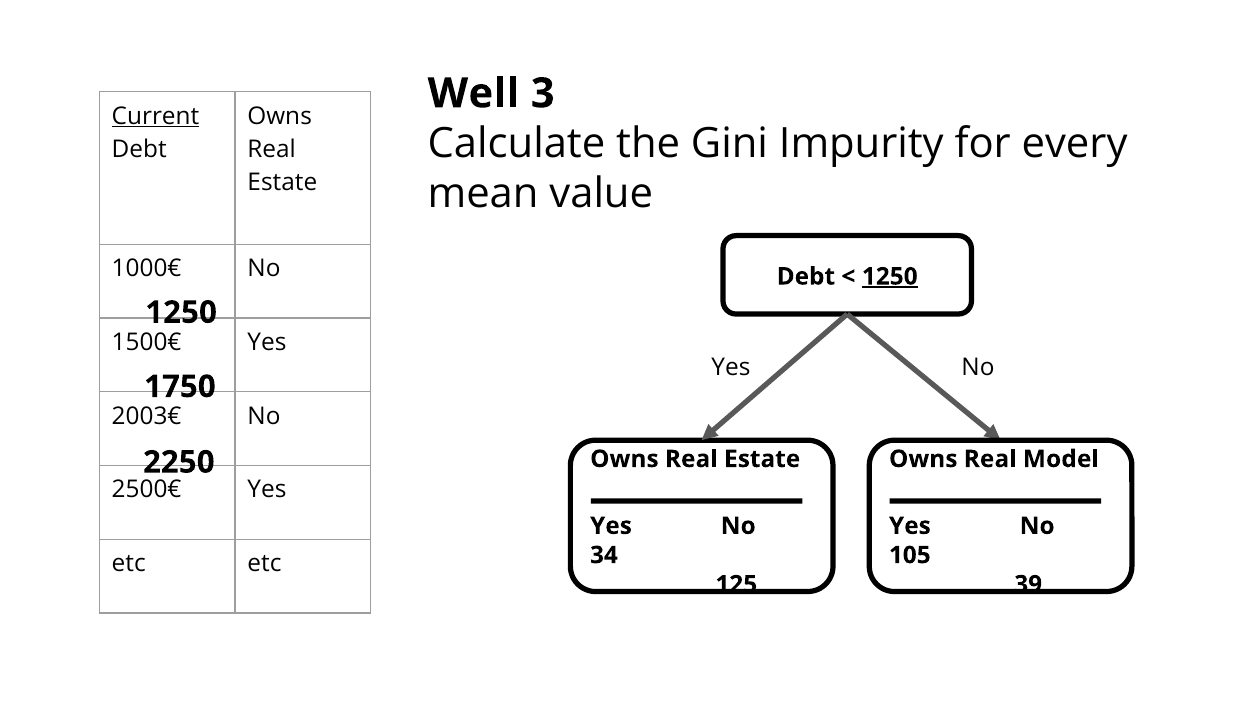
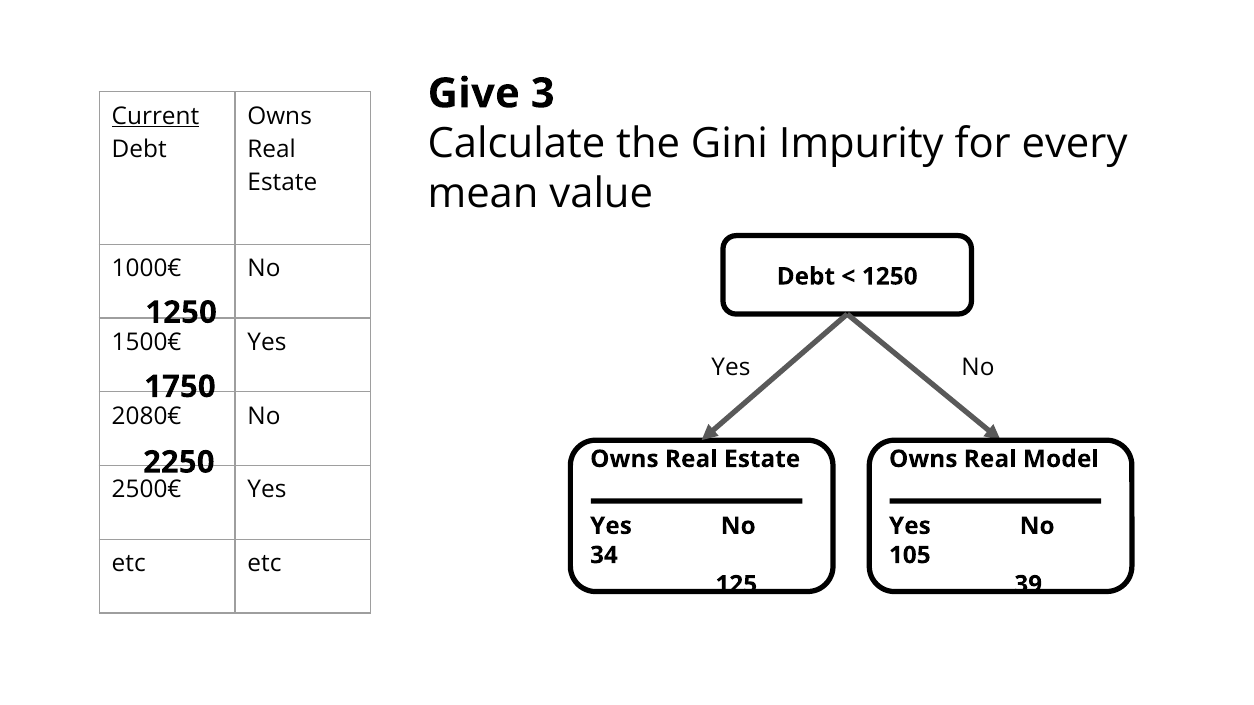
Well: Well -> Give
1250 at (890, 277) underline: present -> none
2003€: 2003€ -> 2080€
